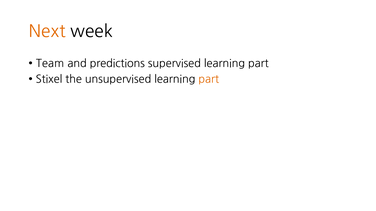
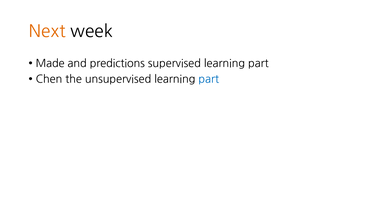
Team: Team -> Made
Stixel: Stixel -> Chen
part at (209, 79) colour: orange -> blue
